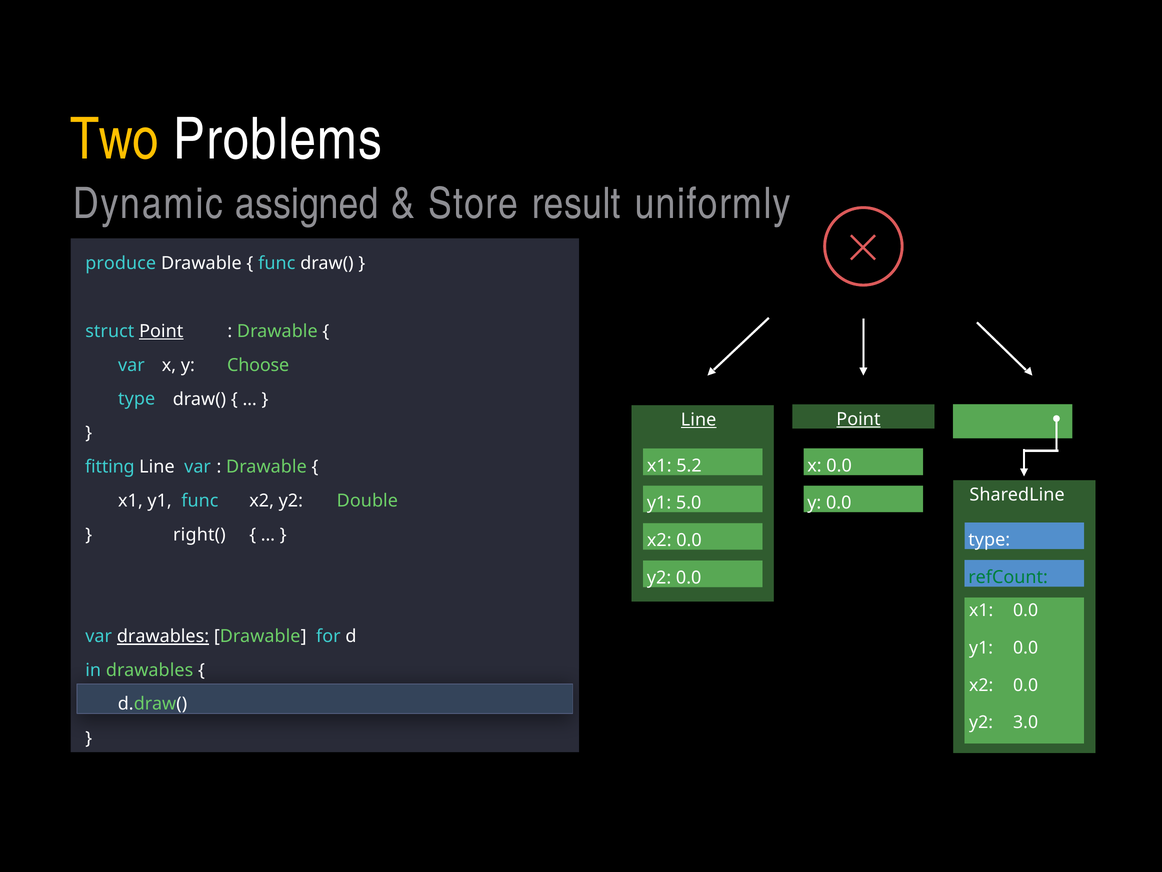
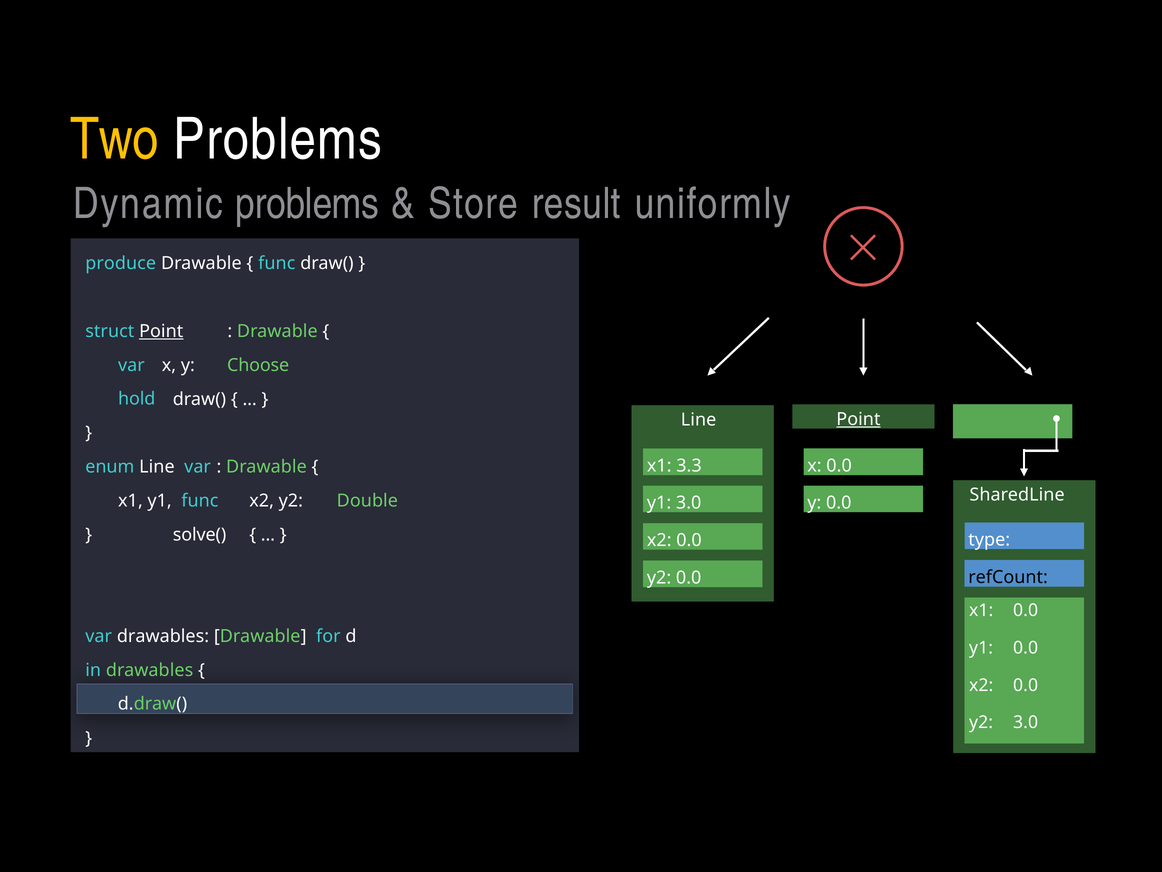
Dynamic assigned: assigned -> problems
type at (137, 399): type -> hold
Line at (699, 419) underline: present -> none
5.2: 5.2 -> 3.3
fitting: fitting -> enum
y1 5.0: 5.0 -> 3.0
right(: right( -> solve(
refCount colour: green -> black
drawables at (163, 636) underline: present -> none
